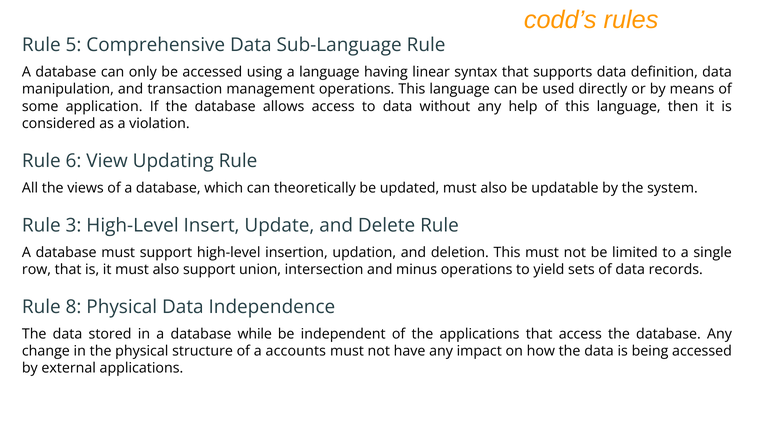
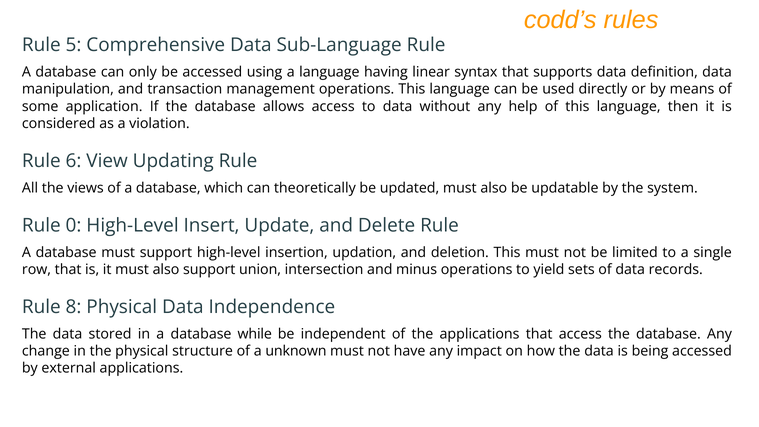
3: 3 -> 0
accounts: accounts -> unknown
